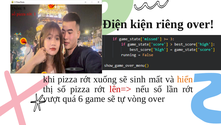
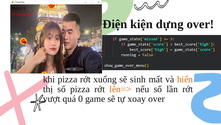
riêng: riêng -> dựng
lên=> colour: red -> orange
6: 6 -> 0
vòng: vòng -> xoay
